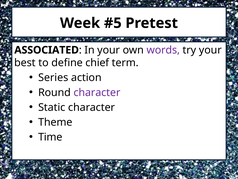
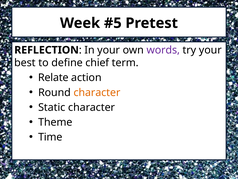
ASSOCIATED: ASSOCIATED -> REFLECTION
Series: Series -> Relate
character at (97, 92) colour: purple -> orange
